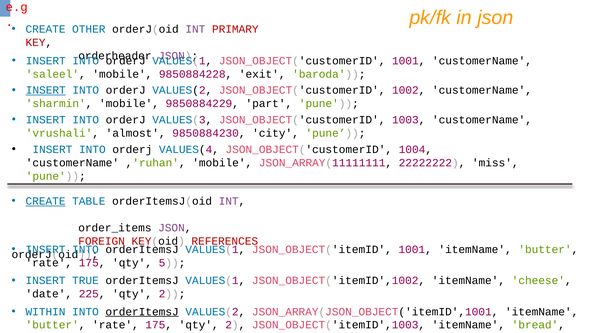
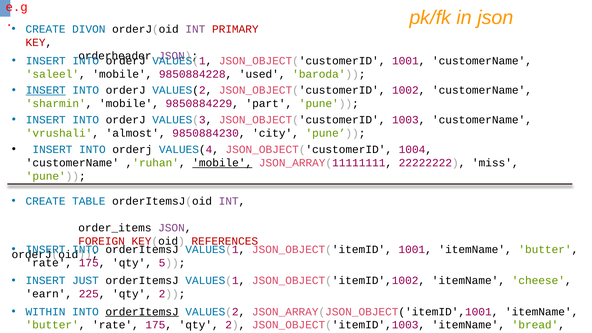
OTHER: OTHER -> DIVON
exit: exit -> used
mobile at (222, 163) underline: none -> present
CREATE at (46, 201) underline: present -> none
TRUE: TRUE -> JUST
date: date -> earn
